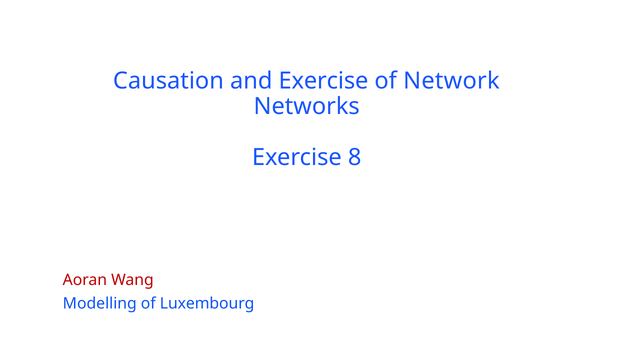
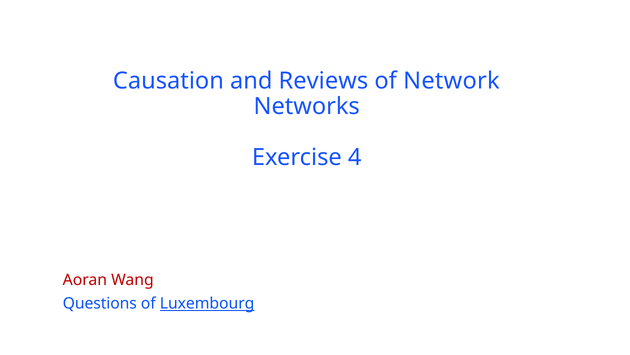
and Exercise: Exercise -> Reviews
8: 8 -> 4
Modelling: Modelling -> Questions
Luxembourg underline: none -> present
